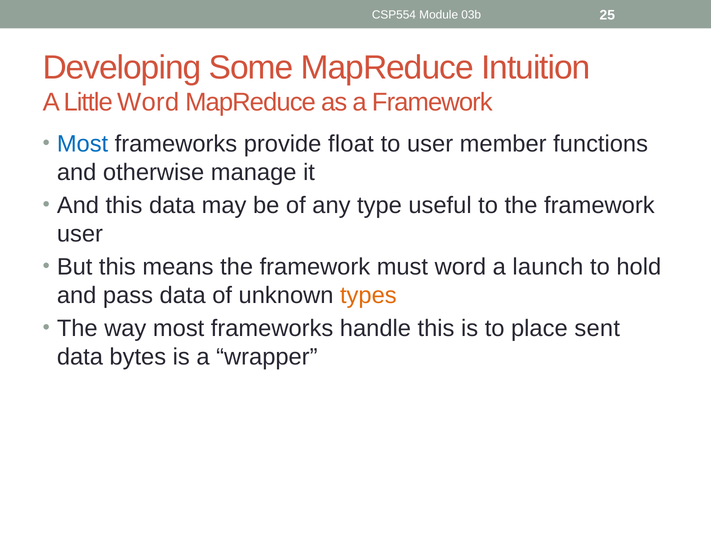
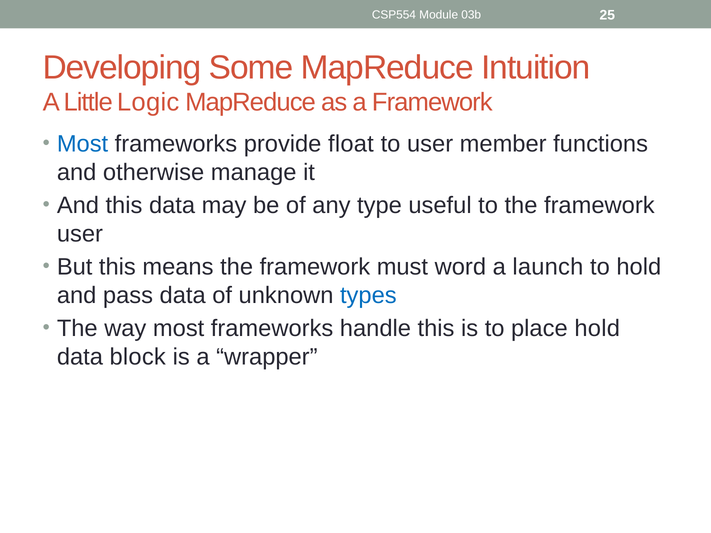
Little Word: Word -> Logic
types colour: orange -> blue
place sent: sent -> hold
bytes: bytes -> block
